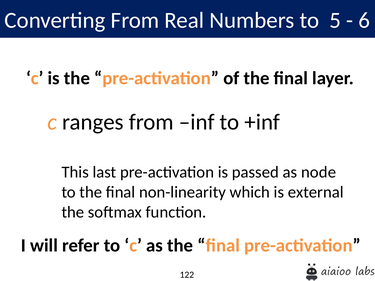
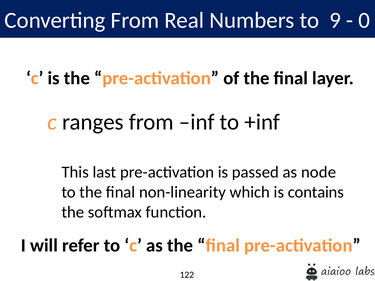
5: 5 -> 9
6: 6 -> 0
external: external -> contains
